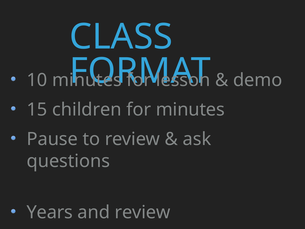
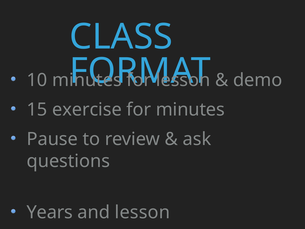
children: children -> exercise
and review: review -> lesson
